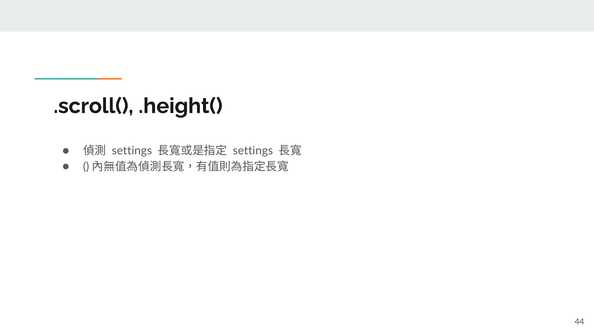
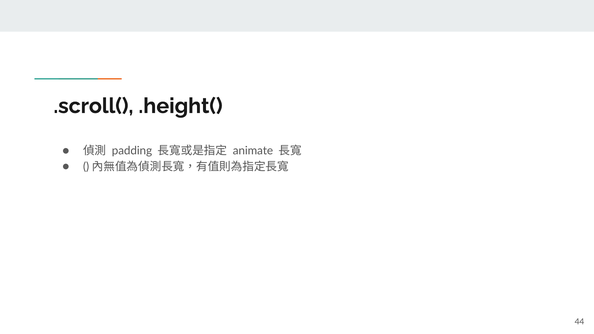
settings at (132, 151): settings -> padding
settings at (253, 151): settings -> animate
